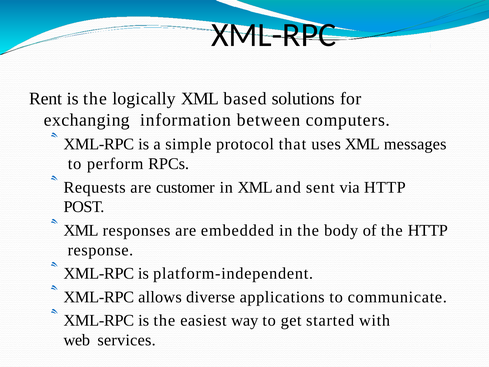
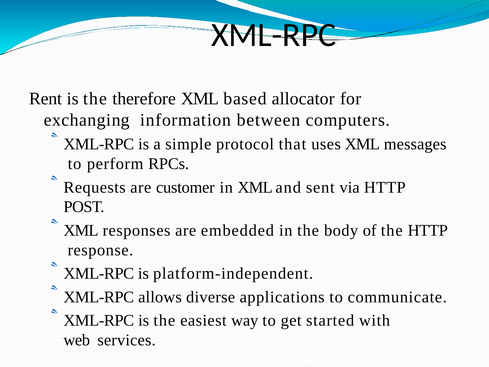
logically: logically -> therefore
solutions: solutions -> allocator
